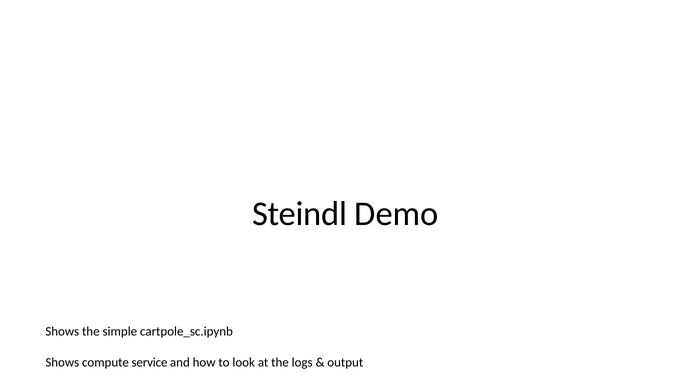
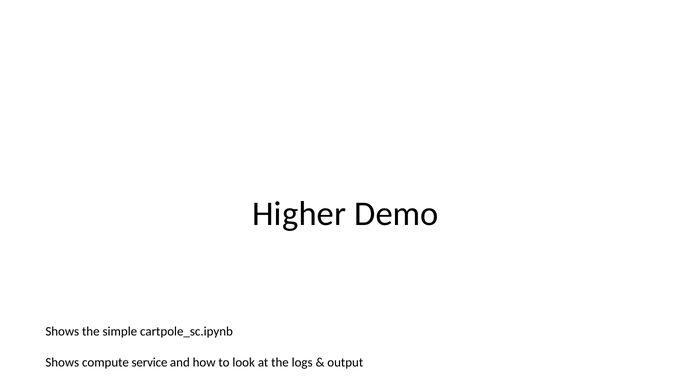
Steindl: Steindl -> Higher
